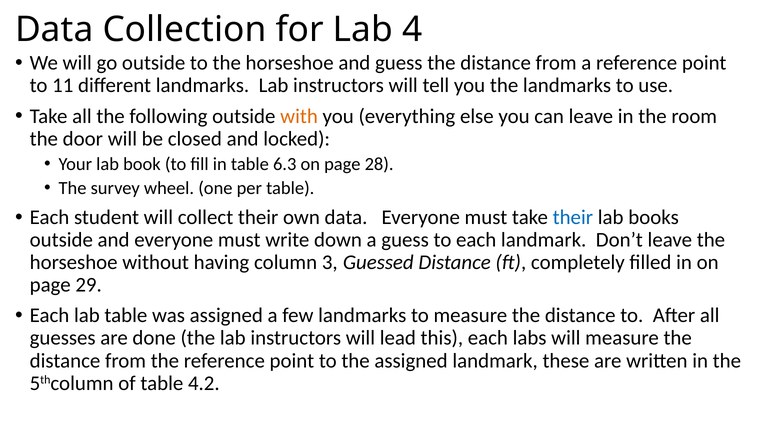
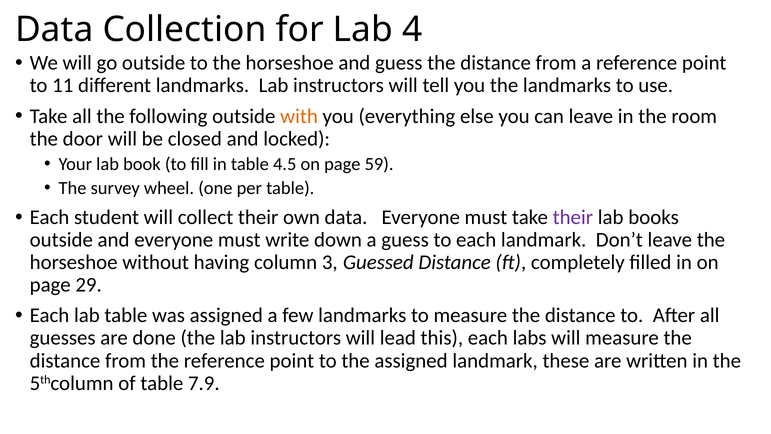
6.3: 6.3 -> 4.5
28: 28 -> 59
their at (573, 217) colour: blue -> purple
4.2: 4.2 -> 7.9
